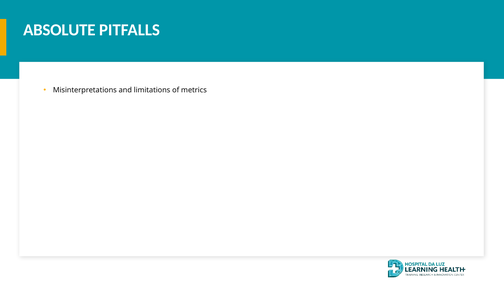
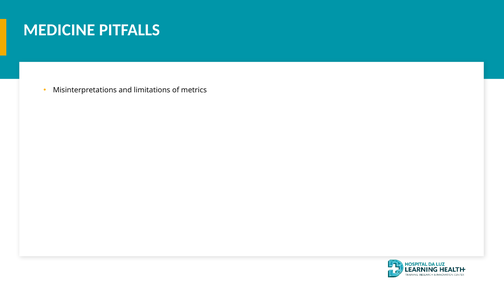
ABSOLUTE: ABSOLUTE -> MEDICINE
